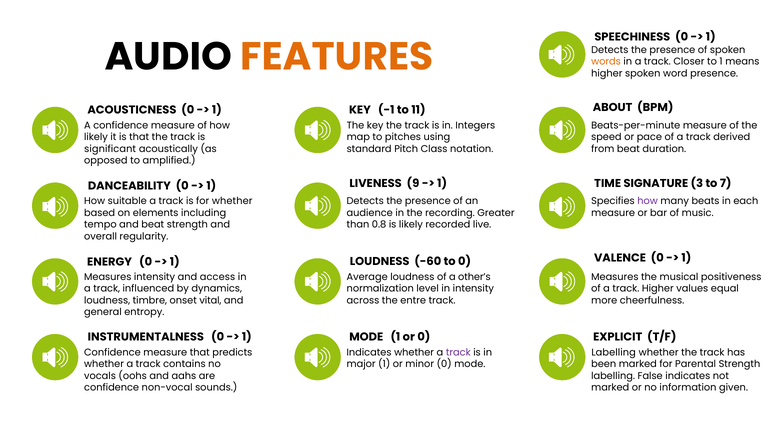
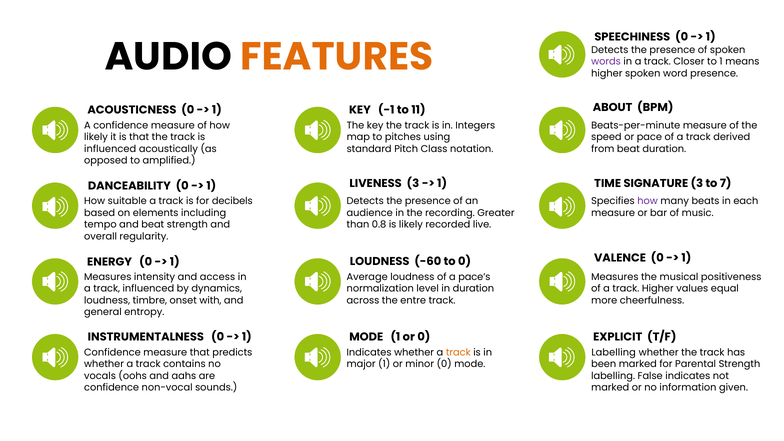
words colour: orange -> purple
significant at (110, 149): significant -> influenced
LIVENESS 9: 9 -> 3
for whether: whether -> decibels
other’s: other’s -> pace’s
in intensity: intensity -> duration
vital: vital -> with
track at (458, 352) colour: purple -> orange
